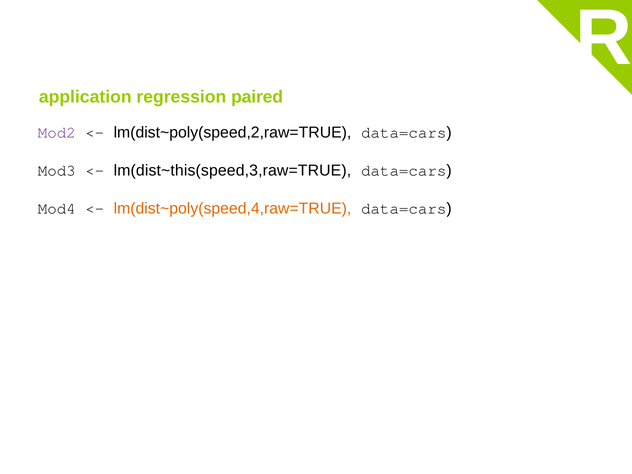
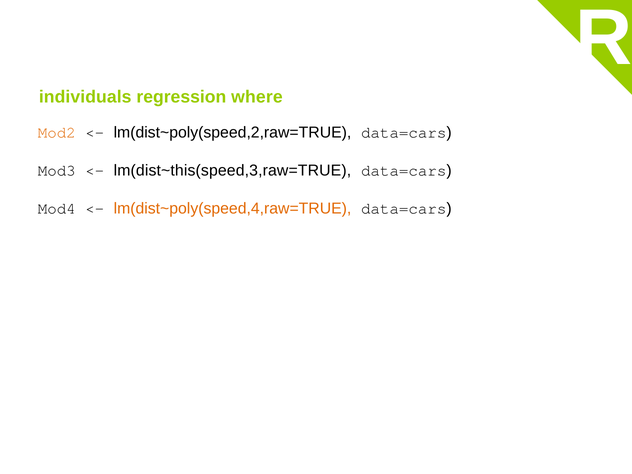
application: application -> individuals
paired: paired -> where
Mod2 colour: purple -> orange
